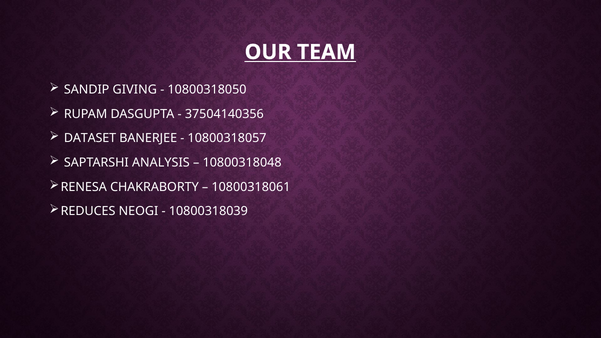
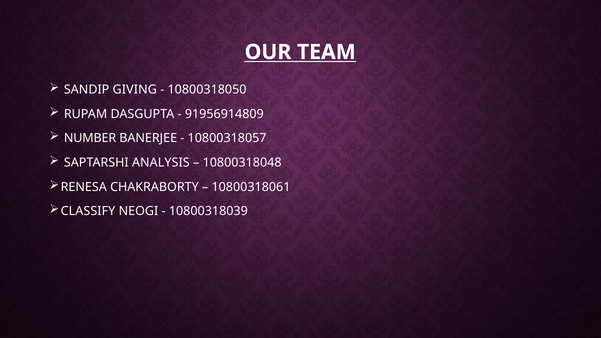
37504140356: 37504140356 -> 91956914809
DATASET: DATASET -> NUMBER
REDUCES: REDUCES -> CLASSIFY
